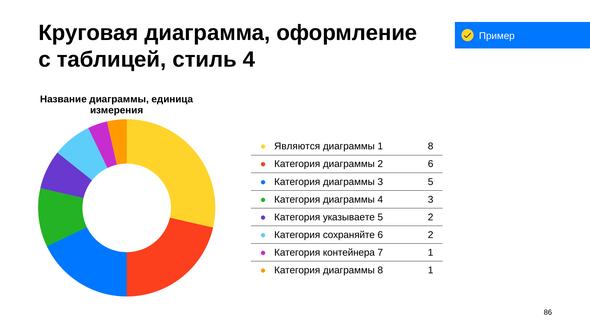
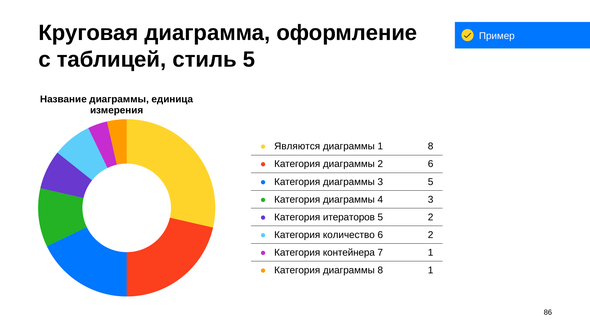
стиль 4: 4 -> 5
указываете: указываете -> итераторов
сохраняйте: сохраняйте -> количество
